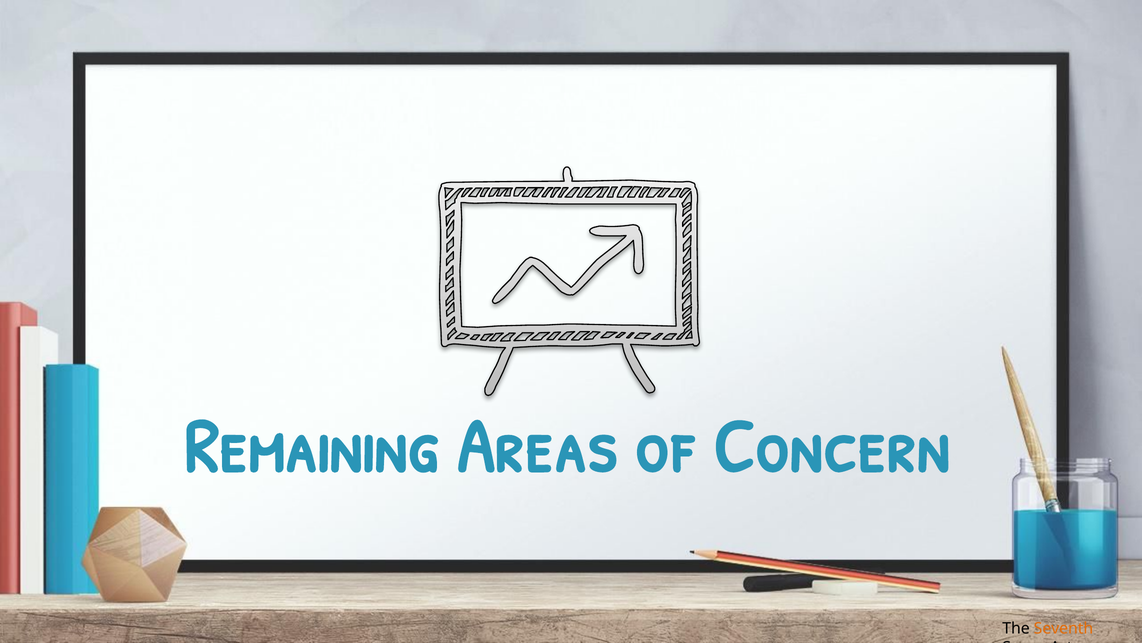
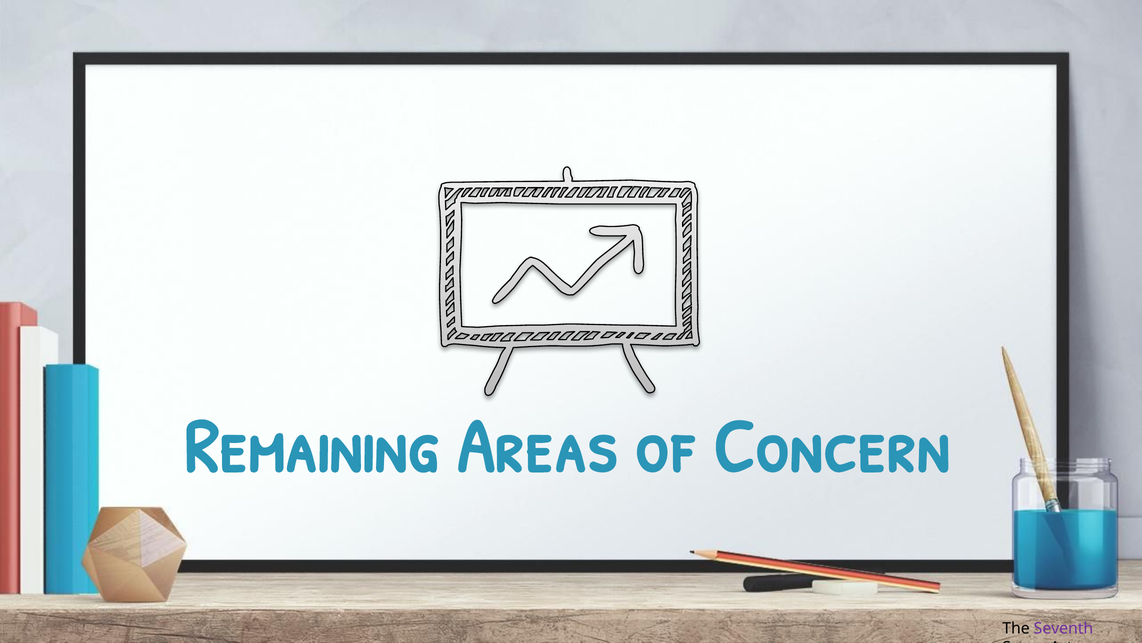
Seventh colour: orange -> purple
